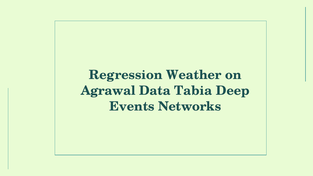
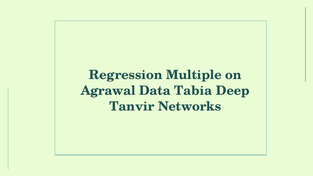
Weather: Weather -> Multiple
Events: Events -> Tanvir
